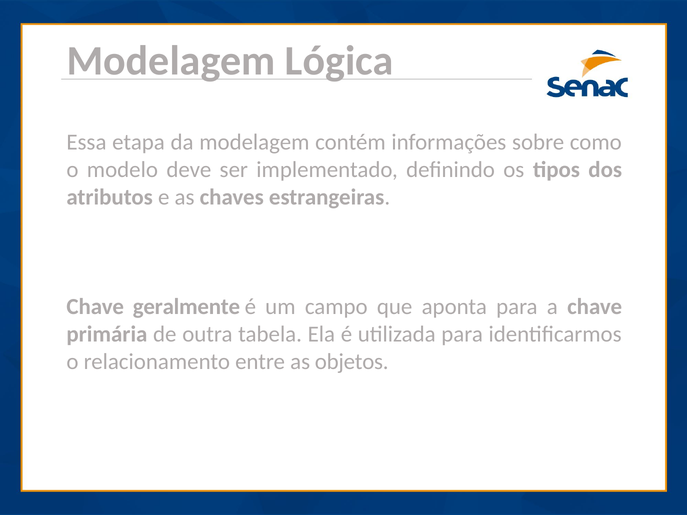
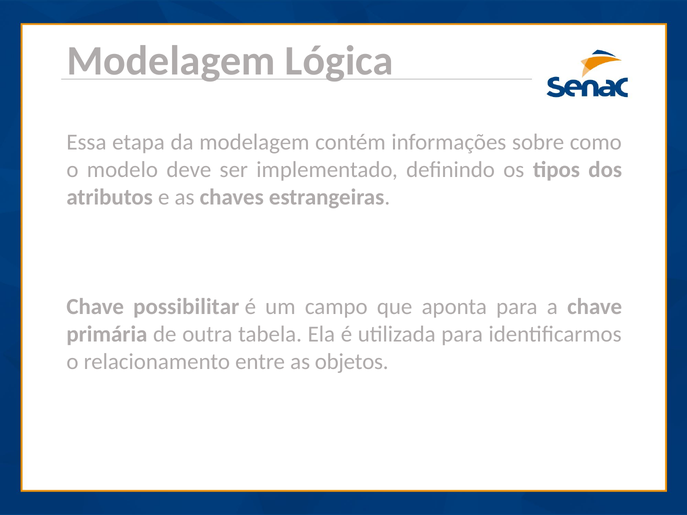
geralmente: geralmente -> possibilitar
